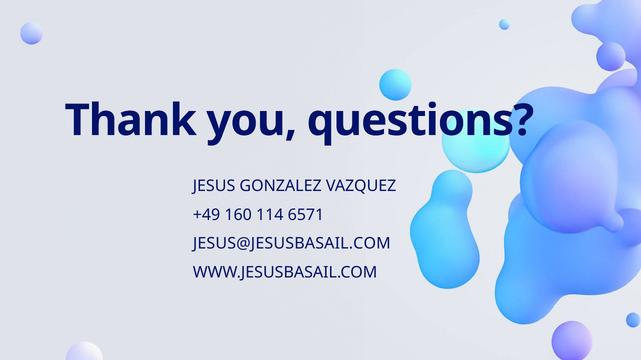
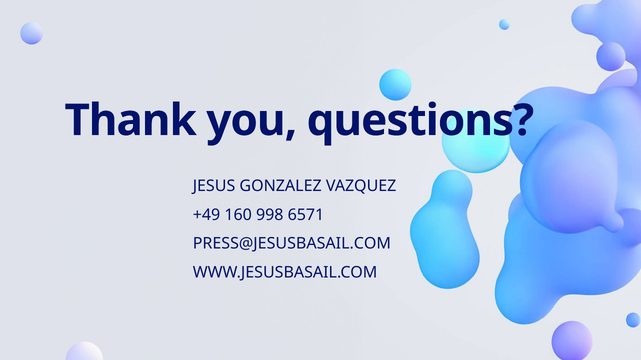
114: 114 -> 998
JESUS@JESUSBASAIL.COM: JESUS@JESUSBASAIL.COM -> PRESS@JESUSBASAIL.COM
